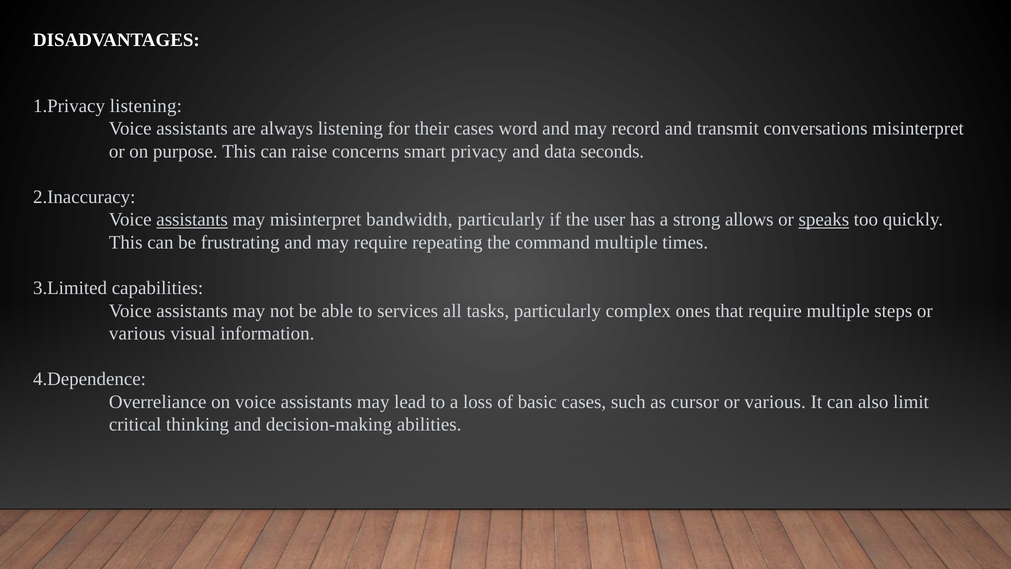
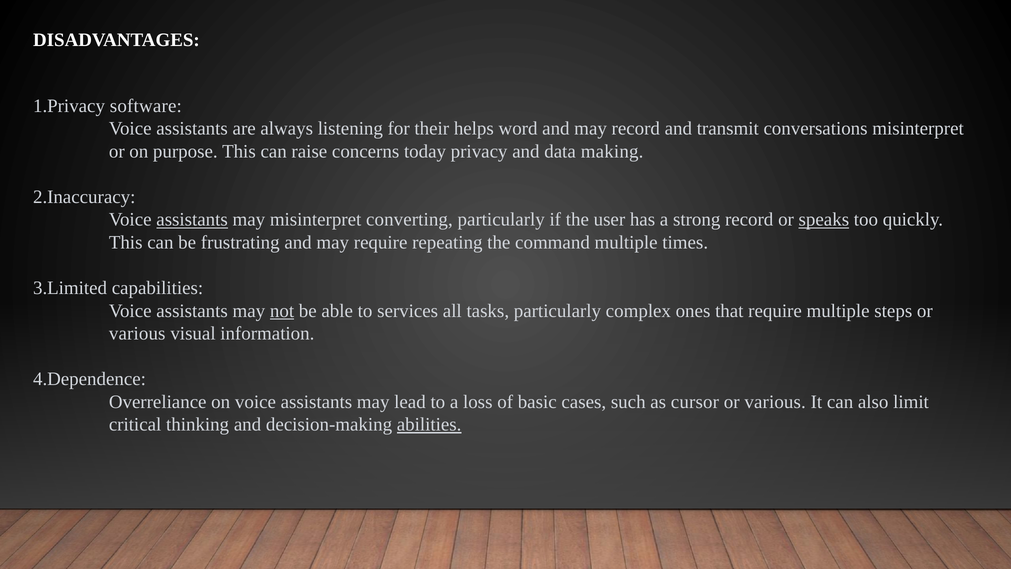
listening at (146, 106): listening -> software
their cases: cases -> helps
smart: smart -> today
seconds: seconds -> making
bandwidth: bandwidth -> converting
strong allows: allows -> record
not underline: none -> present
abilities underline: none -> present
